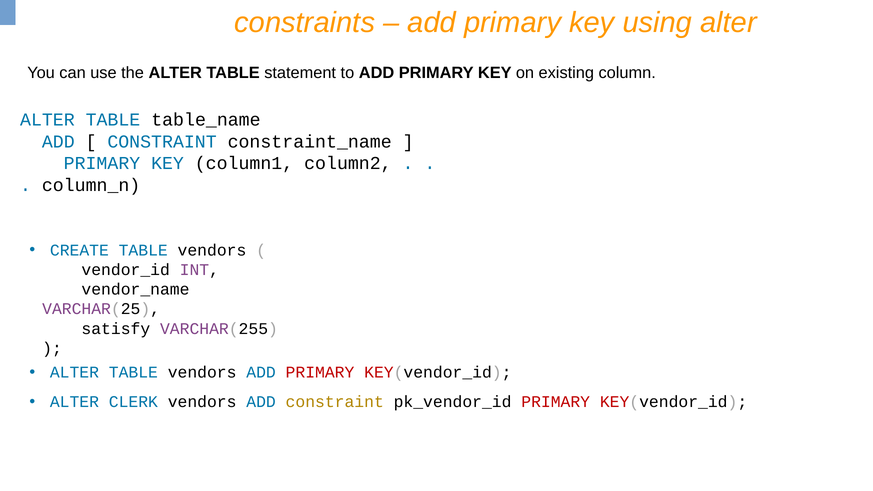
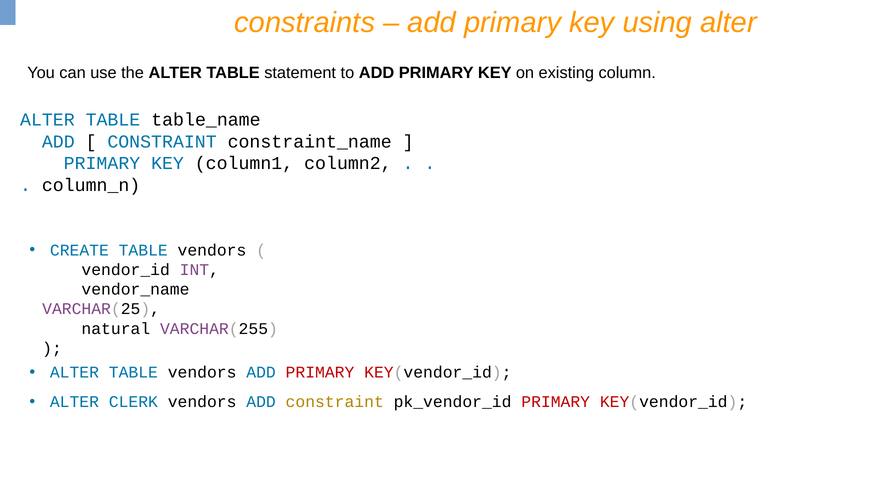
satisfy: satisfy -> natural
